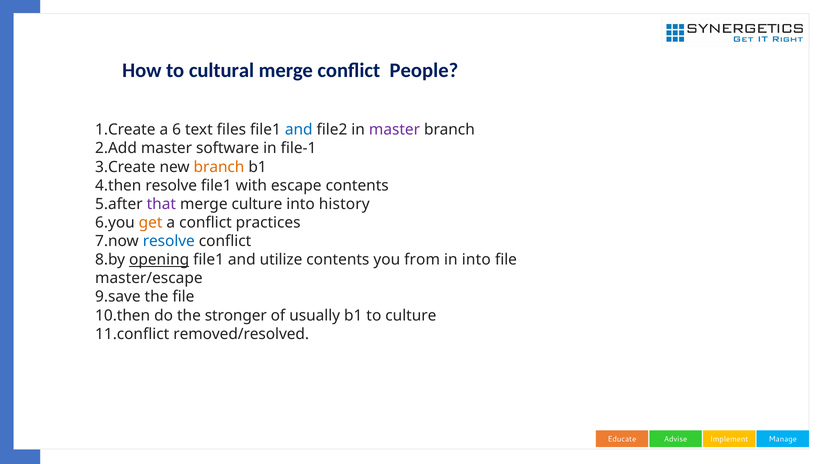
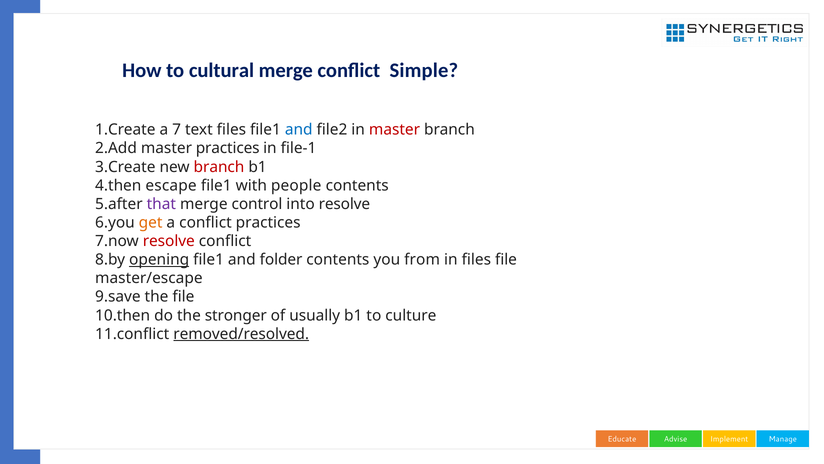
People: People -> Simple
6: 6 -> 7
master at (395, 130) colour: purple -> red
master software: software -> practices
branch at (219, 167) colour: orange -> red
resolve at (171, 185): resolve -> escape
escape: escape -> people
merge culture: culture -> control
into history: history -> resolve
resolve at (169, 241) colour: blue -> red
utilize: utilize -> folder
in into: into -> files
removed/resolved underline: none -> present
